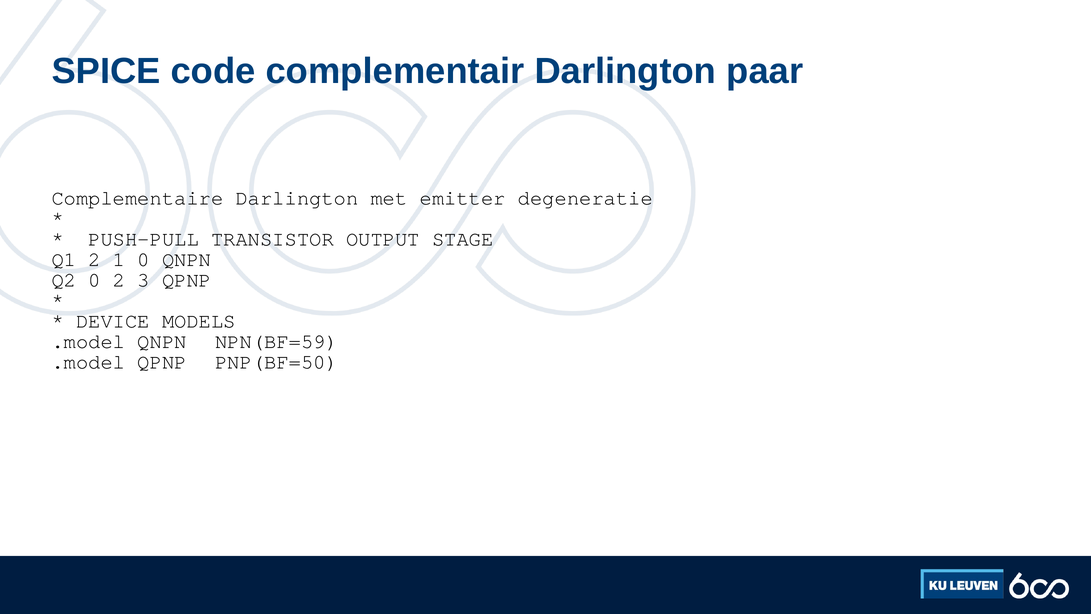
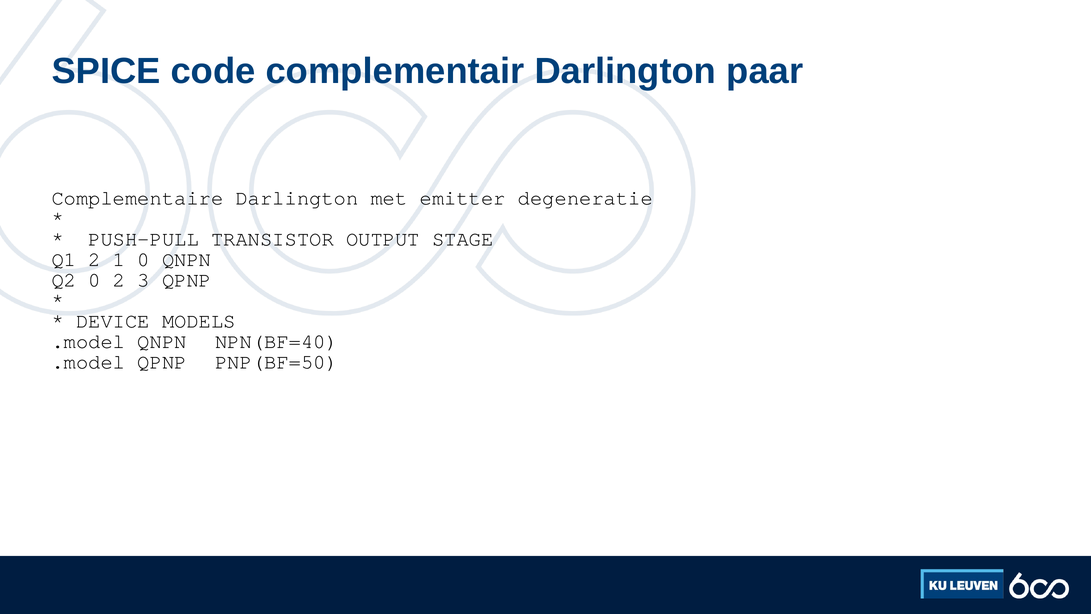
NPN(BF=59: NPN(BF=59 -> NPN(BF=40
